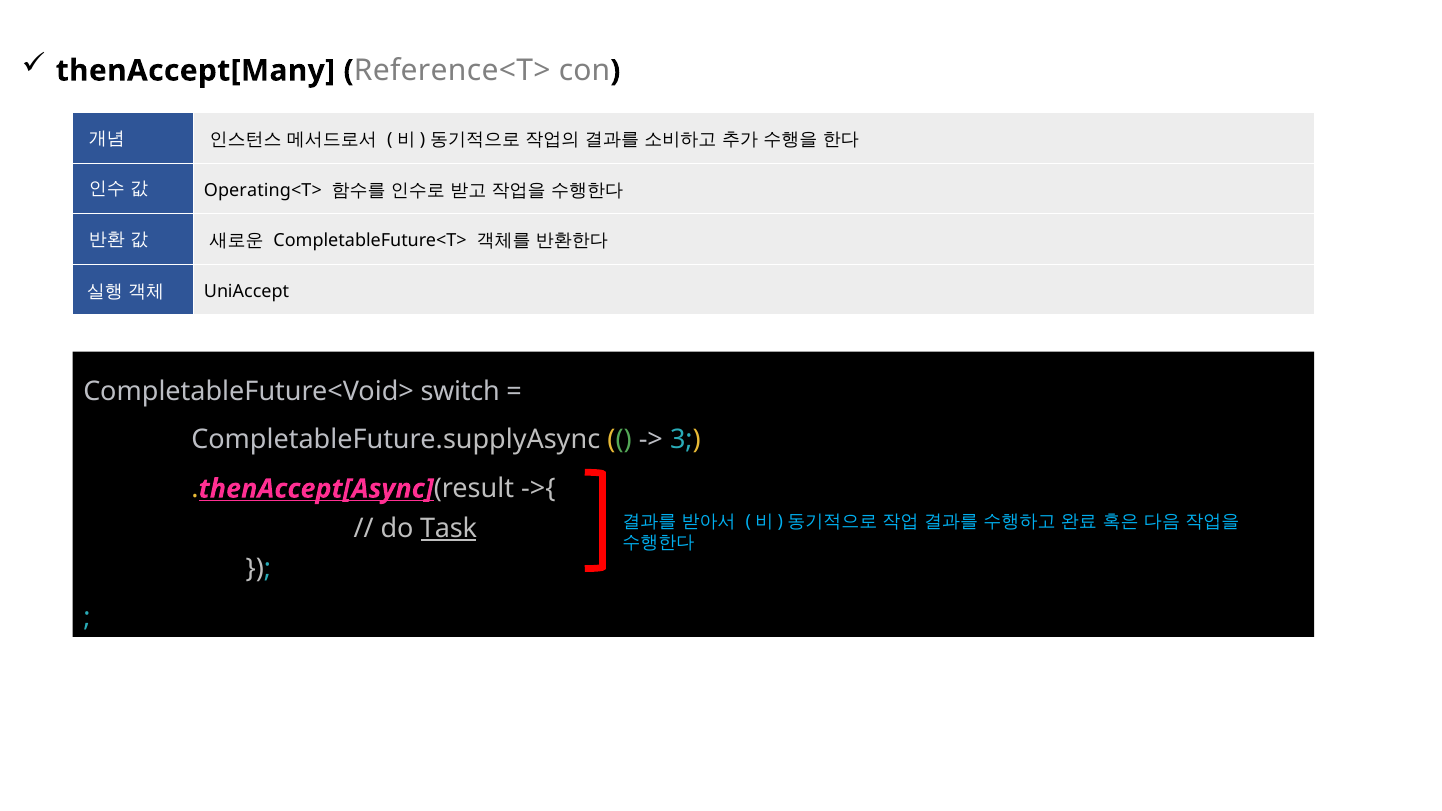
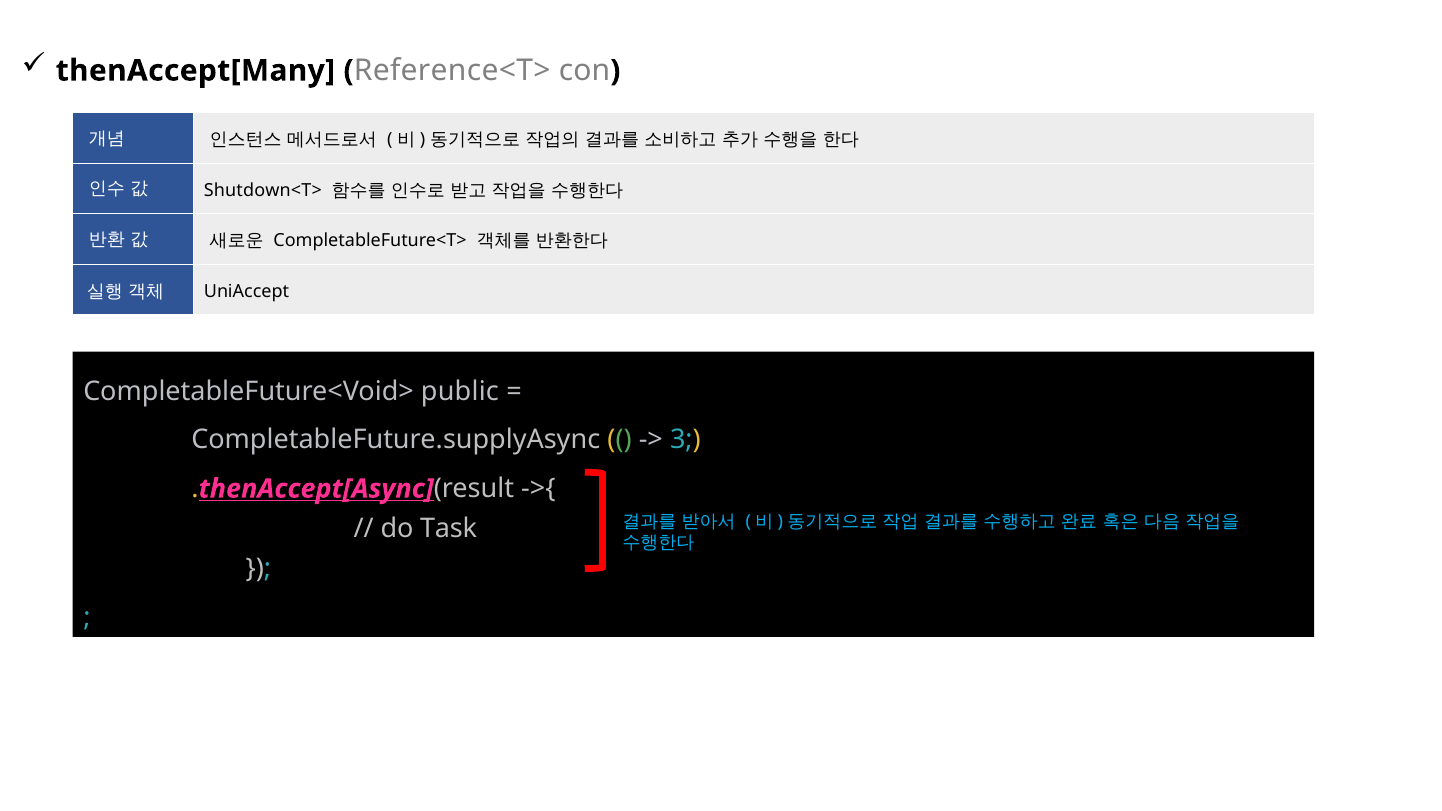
Operating<T>: Operating<T> -> Shutdown<T>
switch: switch -> public
Task underline: present -> none
